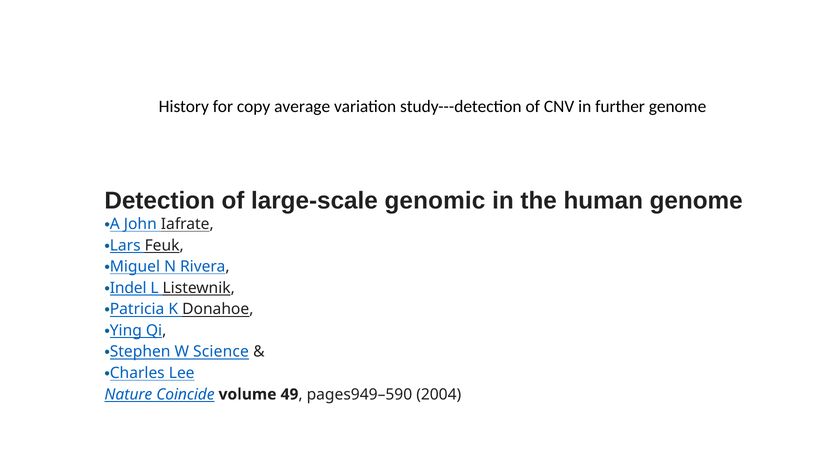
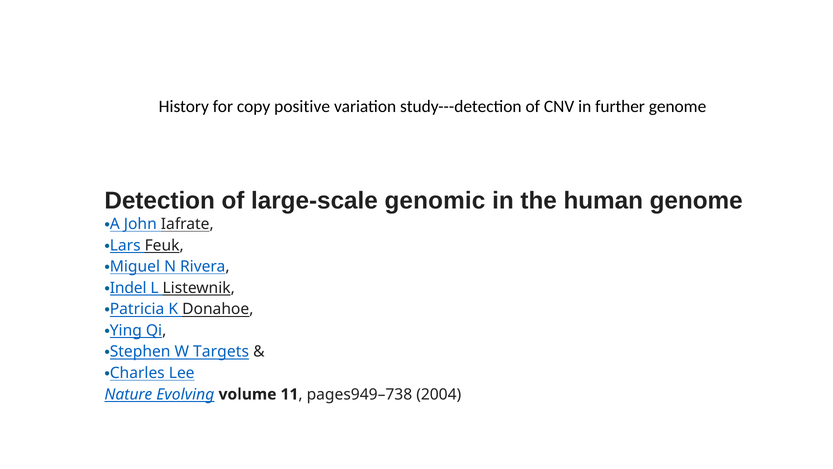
average: average -> positive
Science: Science -> Targets
Coincide: Coincide -> Evolving
49: 49 -> 11
pages949–590: pages949–590 -> pages949–738
